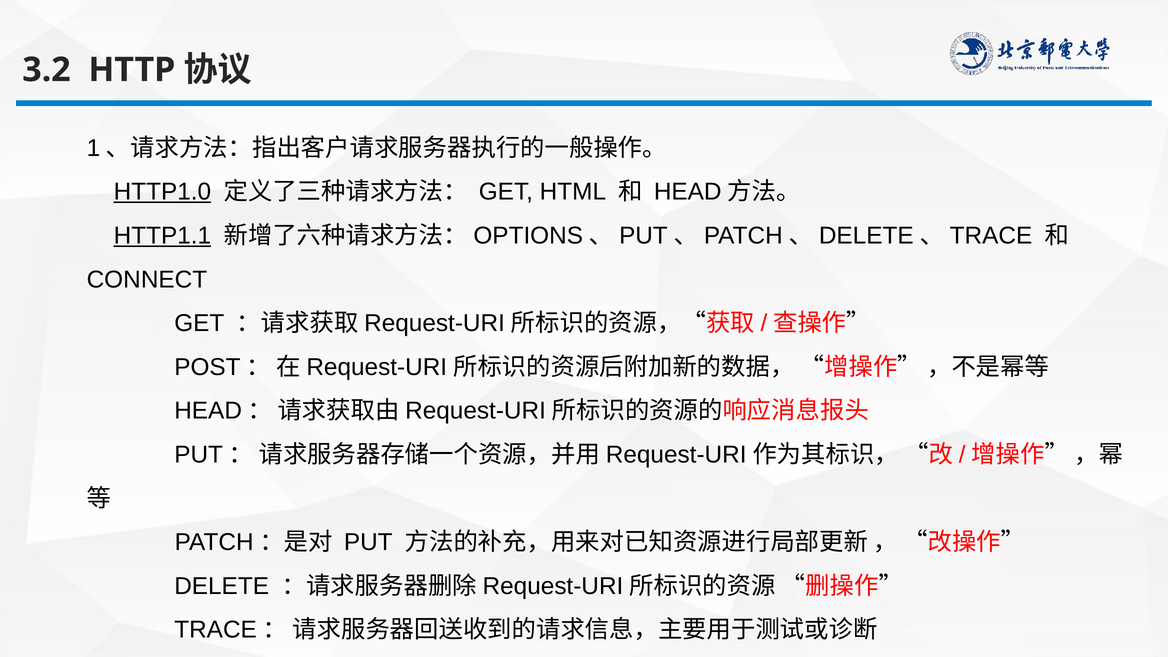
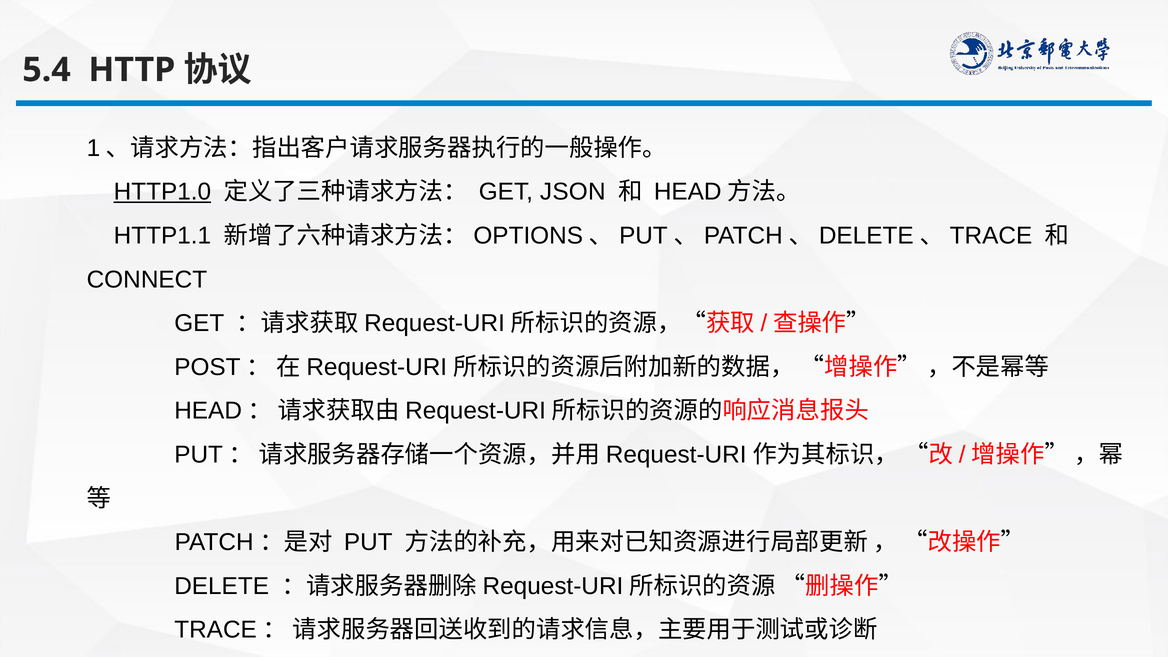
3.2: 3.2 -> 5.4
HTML: HTML -> JSON
HTTP1.1 underline: present -> none
